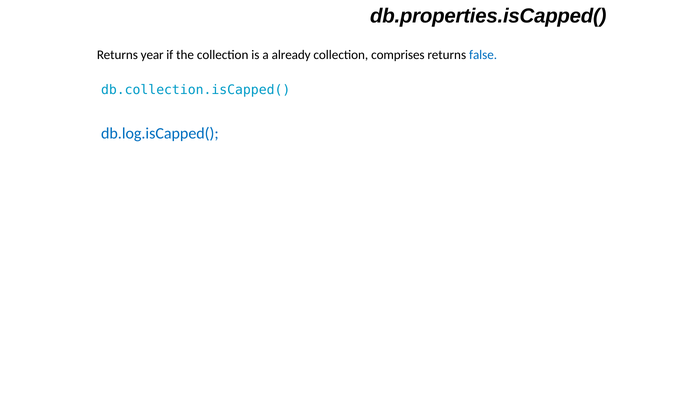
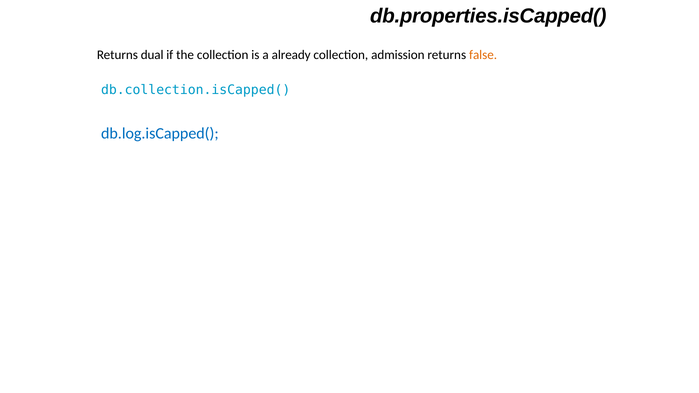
year: year -> dual
comprises: comprises -> admission
false colour: blue -> orange
